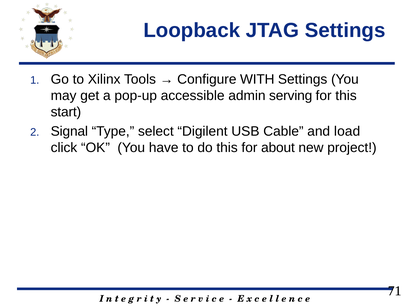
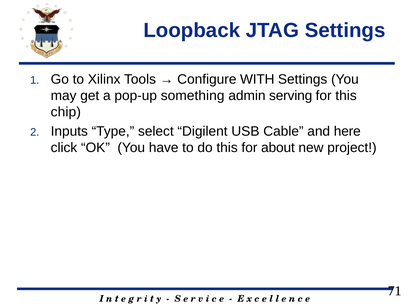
accessible: accessible -> something
start: start -> chip
Signal: Signal -> Inputs
load: load -> here
